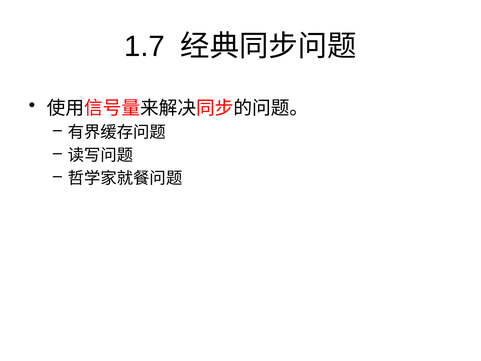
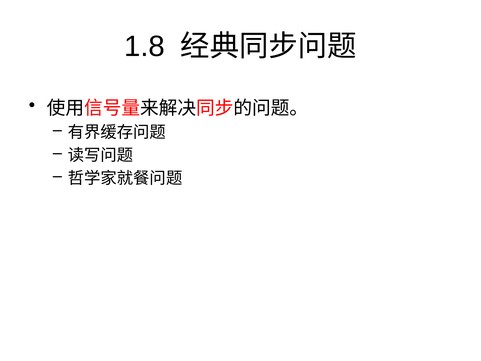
1.7: 1.7 -> 1.8
